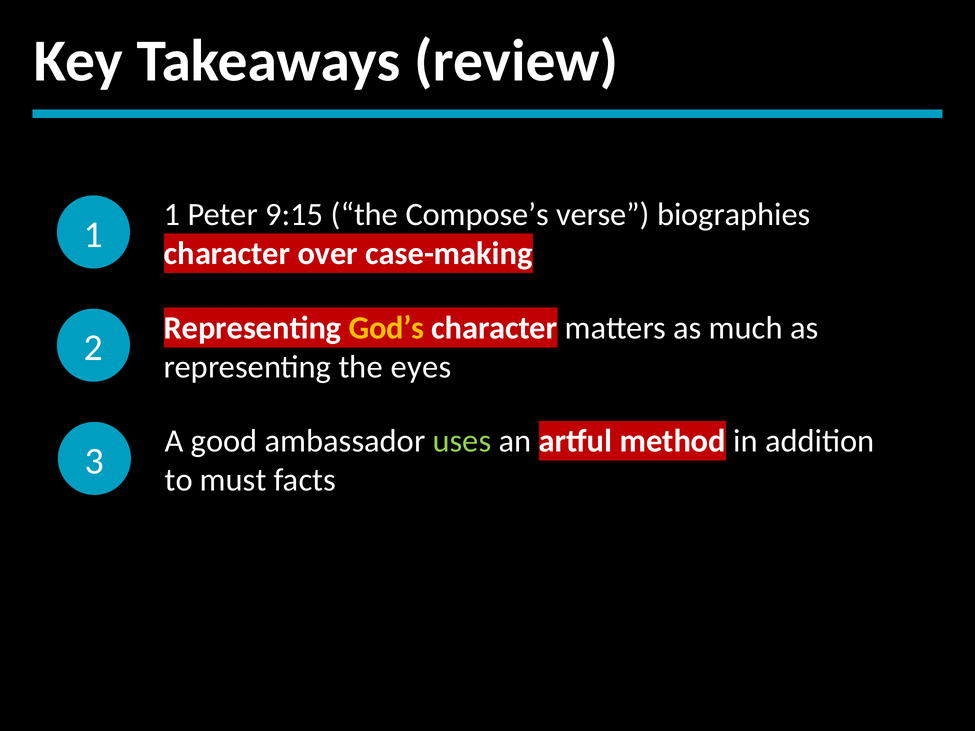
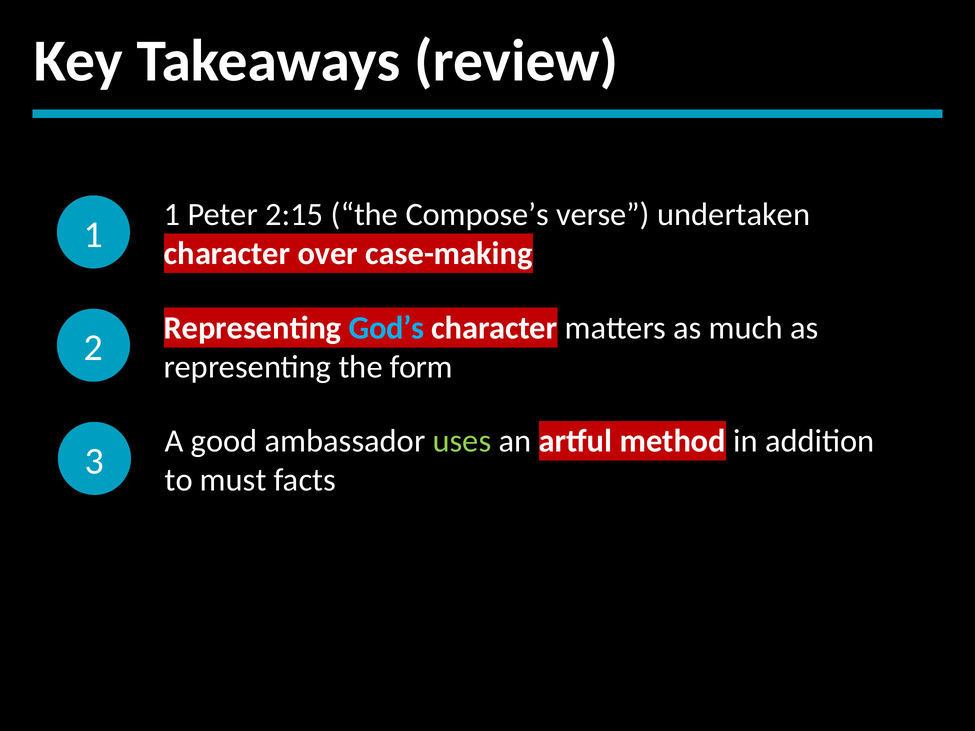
9:15: 9:15 -> 2:15
biographies: biographies -> undertaken
God’s colour: yellow -> light blue
eyes: eyes -> form
